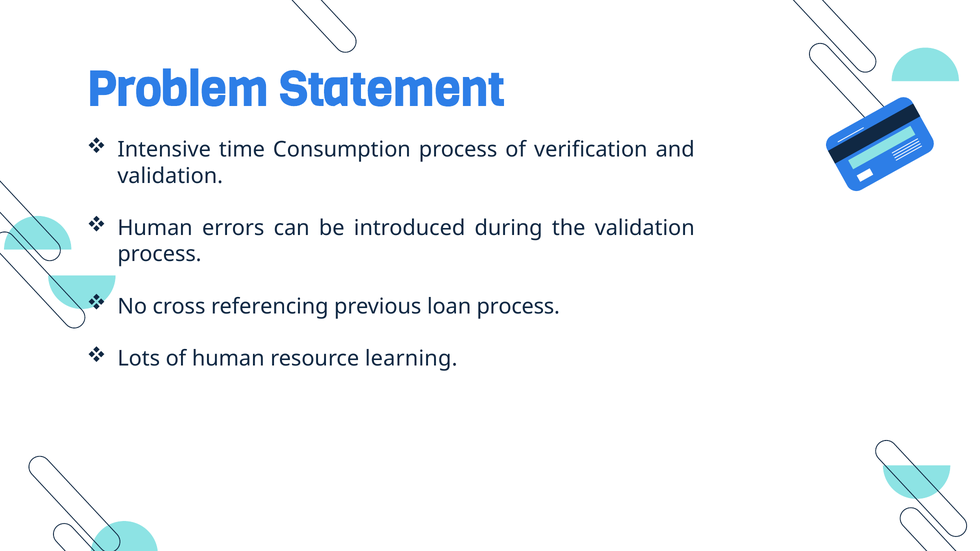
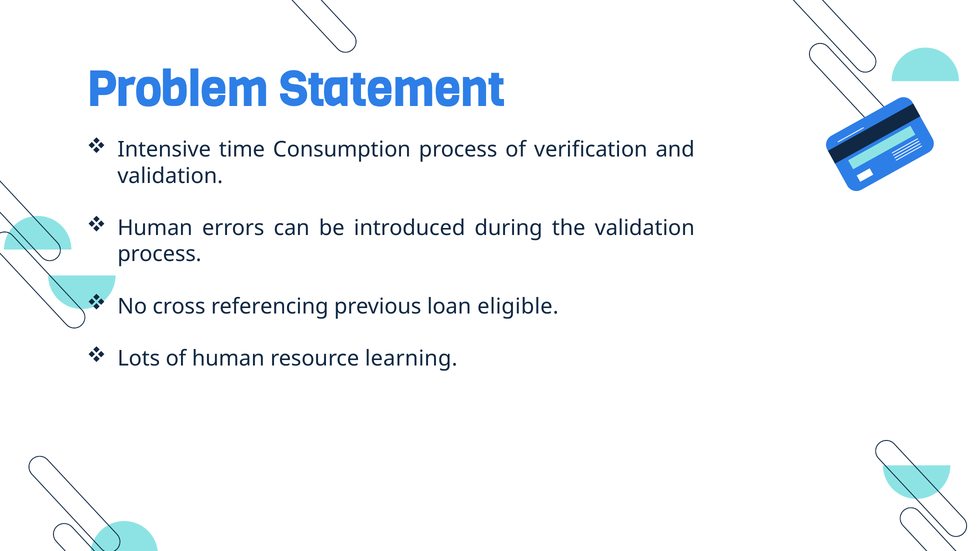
loan process: process -> eligible
